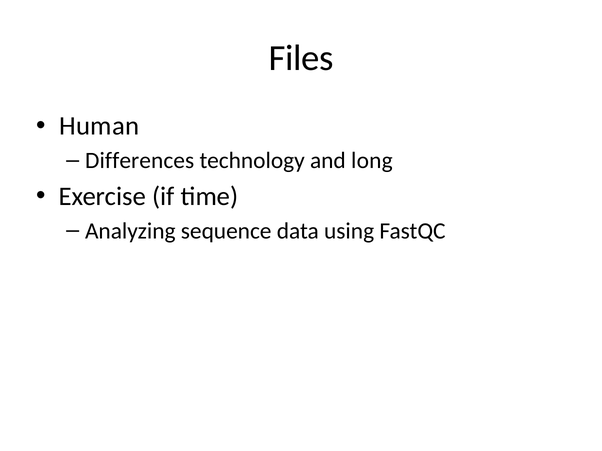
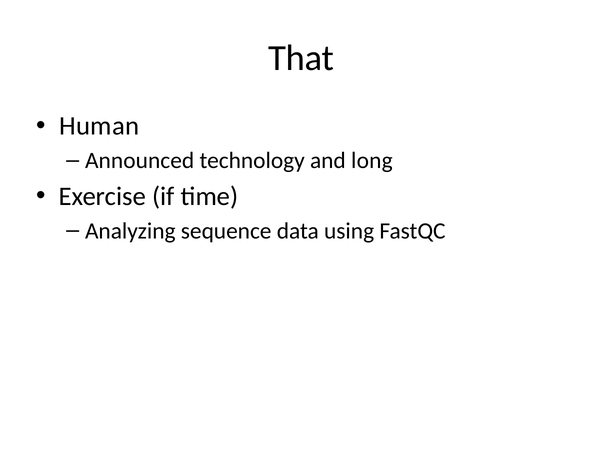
Files: Files -> That
Differences: Differences -> Announced
